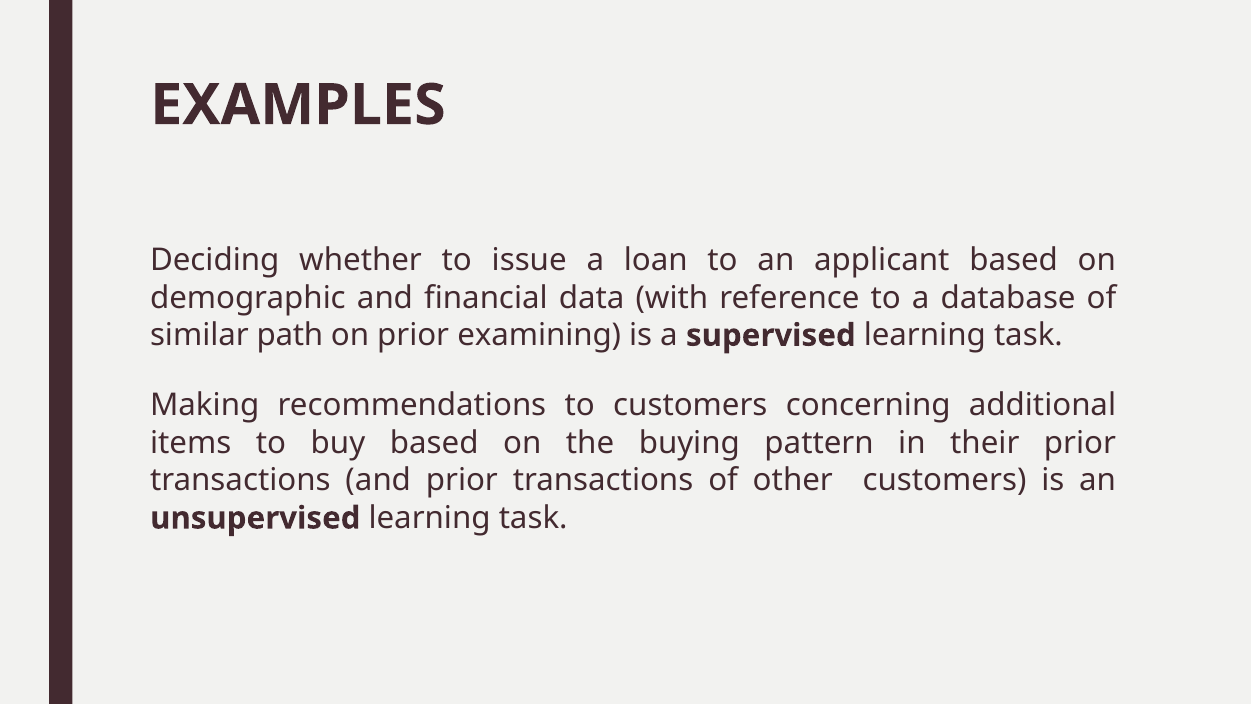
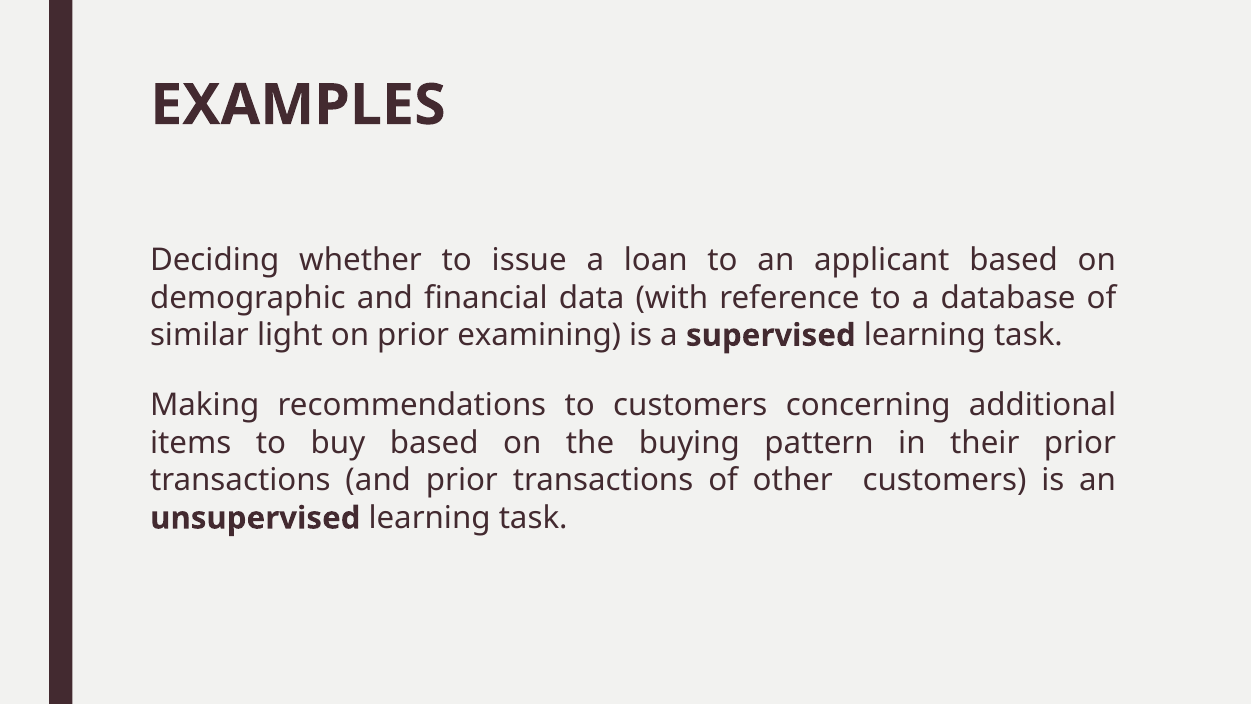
path: path -> light
